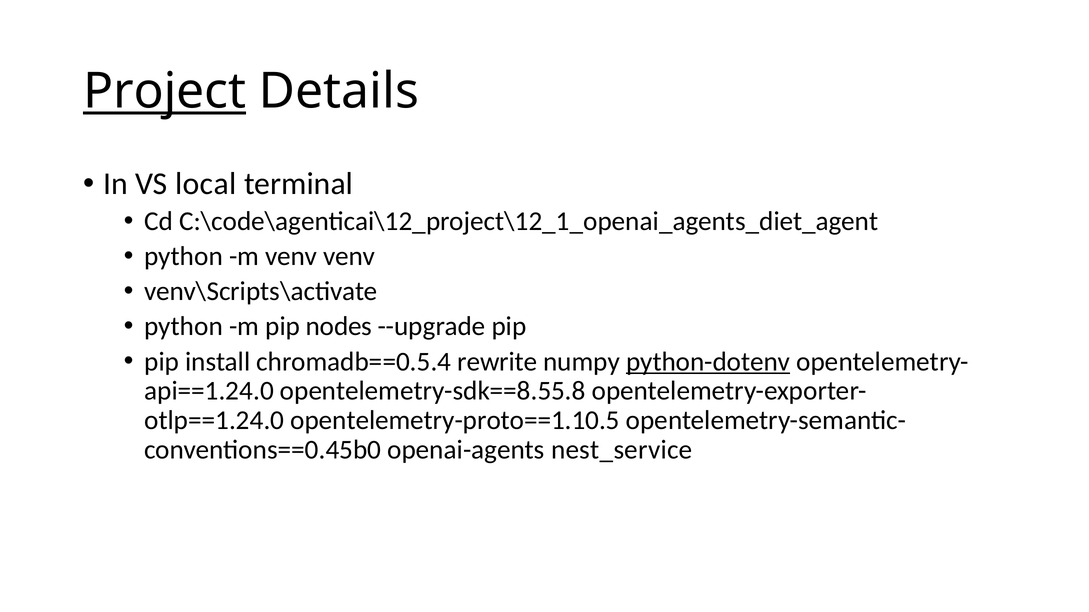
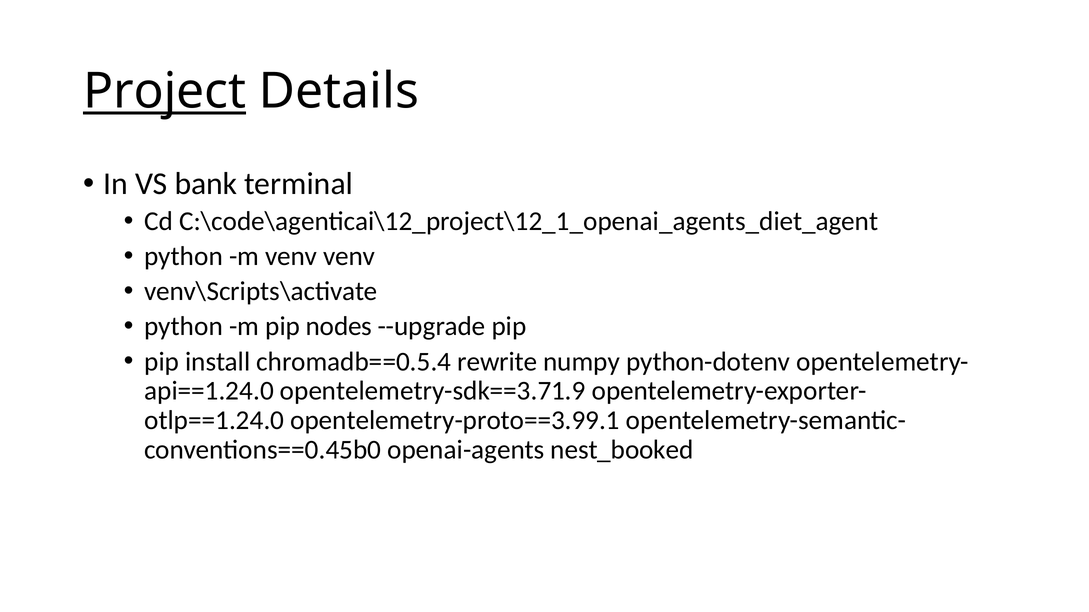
local: local -> bank
python-dotenv underline: present -> none
opentelemetry-sdk==8.55.8: opentelemetry-sdk==8.55.8 -> opentelemetry-sdk==3.71.9
opentelemetry-proto==1.10.5: opentelemetry-proto==1.10.5 -> opentelemetry-proto==3.99.1
nest_service: nest_service -> nest_booked
